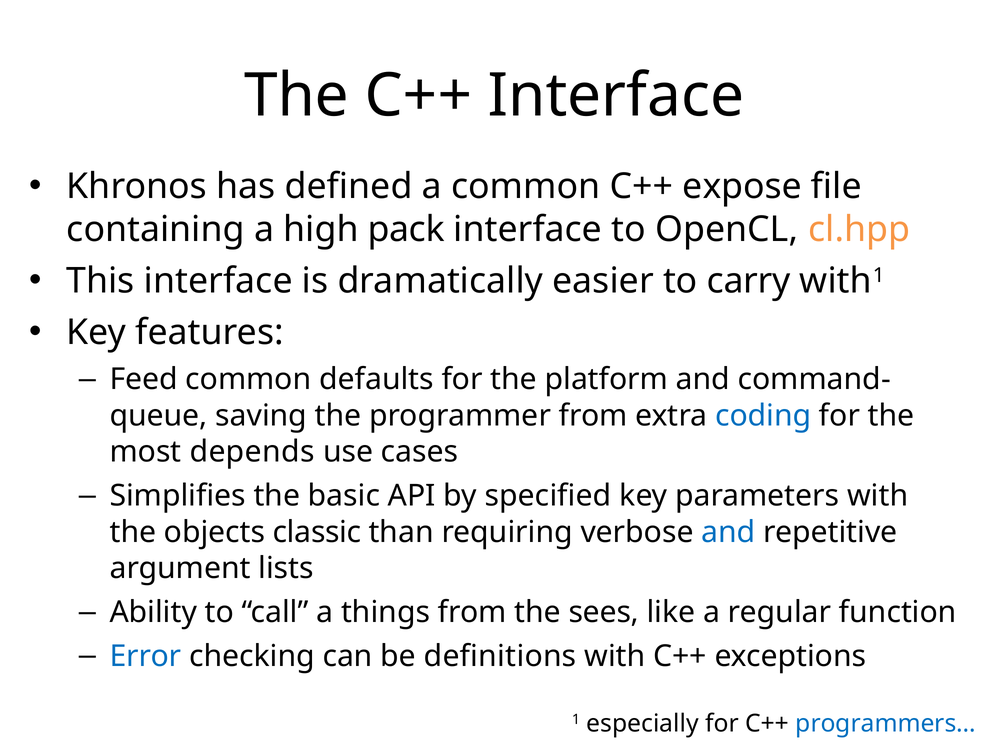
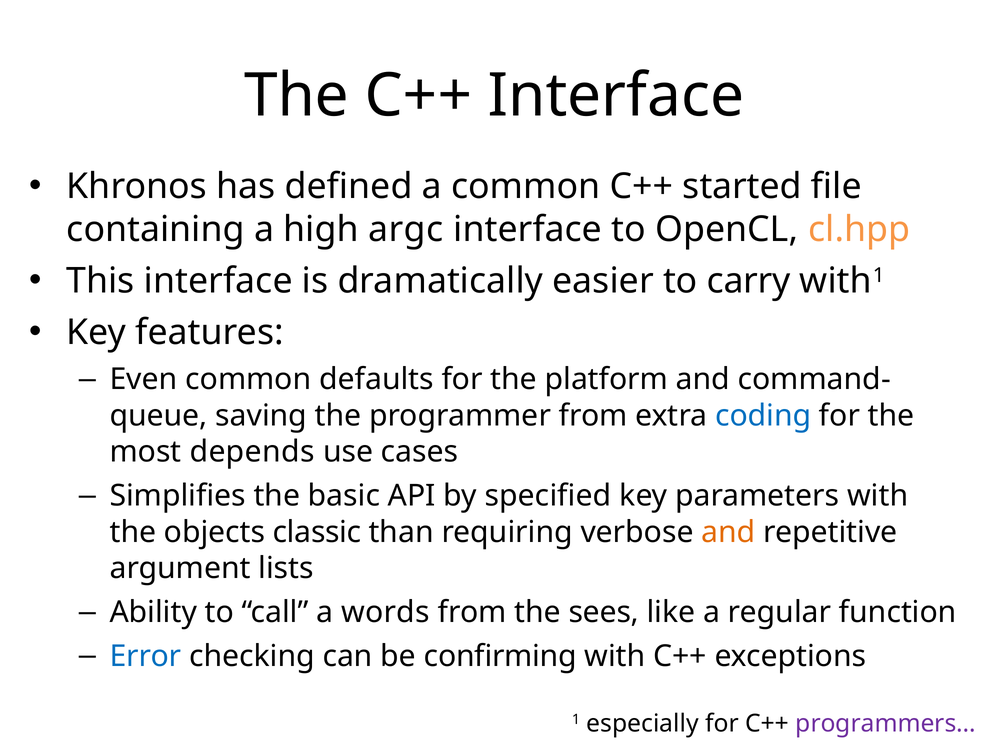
expose: expose -> started
pack: pack -> argc
Feed: Feed -> Even
and at (728, 532) colour: blue -> orange
things: things -> words
definitions: definitions -> confirming
programmers… colour: blue -> purple
